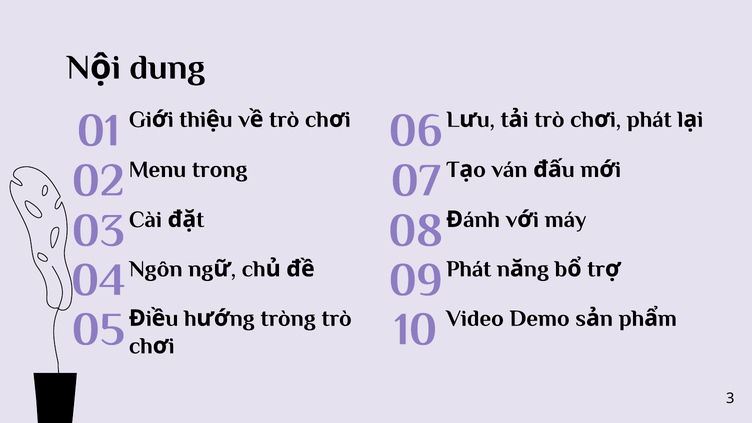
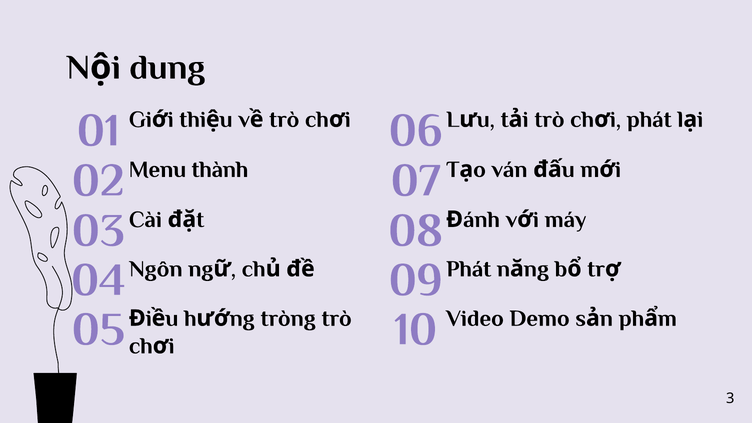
trong: trong -> thành
